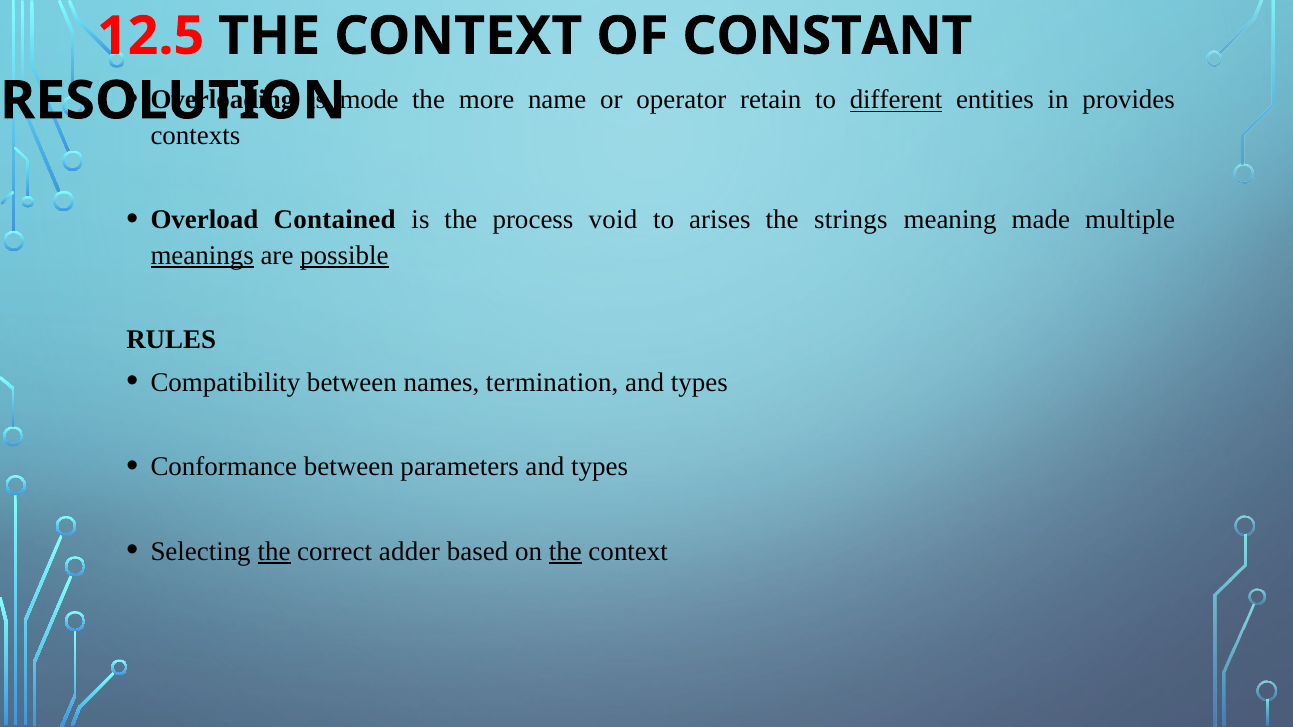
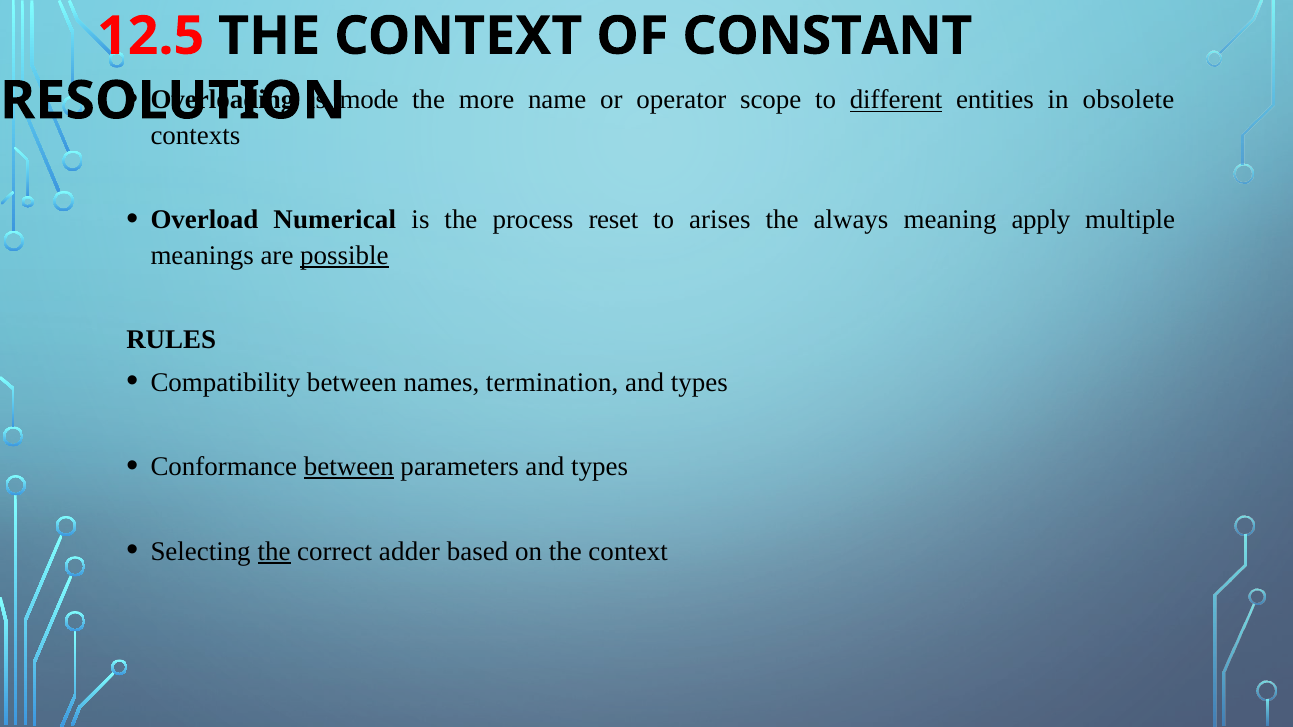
retain: retain -> scope
provides: provides -> obsolete
Contained: Contained -> Numerical
void: void -> reset
strings: strings -> always
made: made -> apply
meanings underline: present -> none
between at (349, 467) underline: none -> present
the at (565, 551) underline: present -> none
